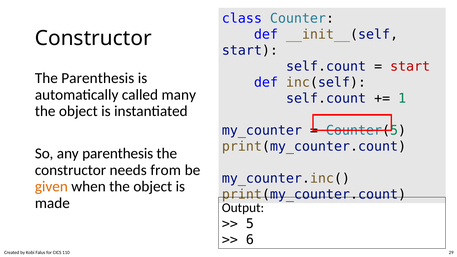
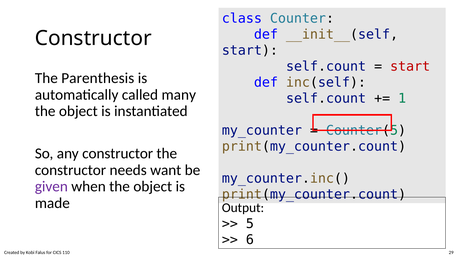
any parenthesis: parenthesis -> constructor
from: from -> want
given colour: orange -> purple
